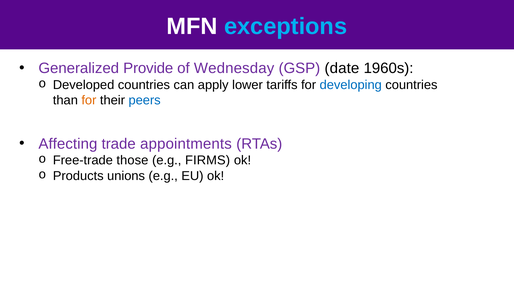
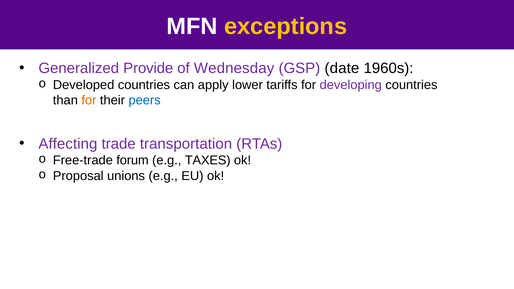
exceptions colour: light blue -> yellow
developing colour: blue -> purple
appointments: appointments -> transportation
those: those -> forum
FIRMS: FIRMS -> TAXES
Products: Products -> Proposal
